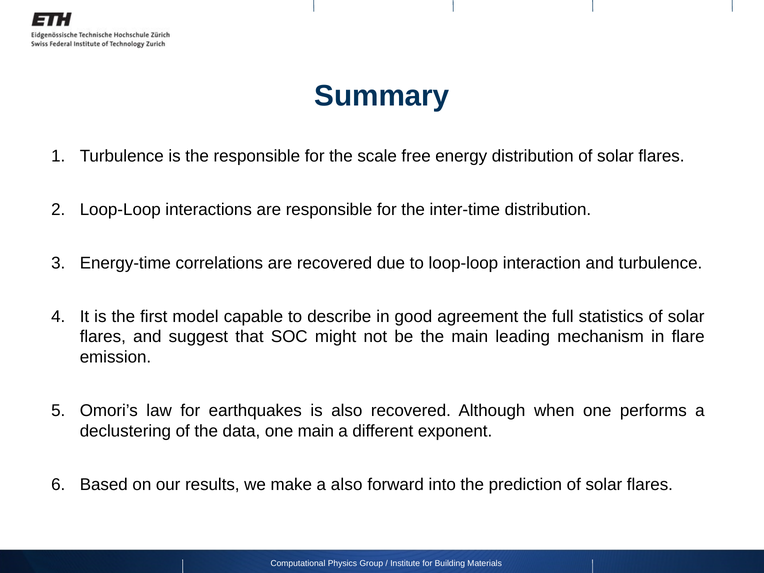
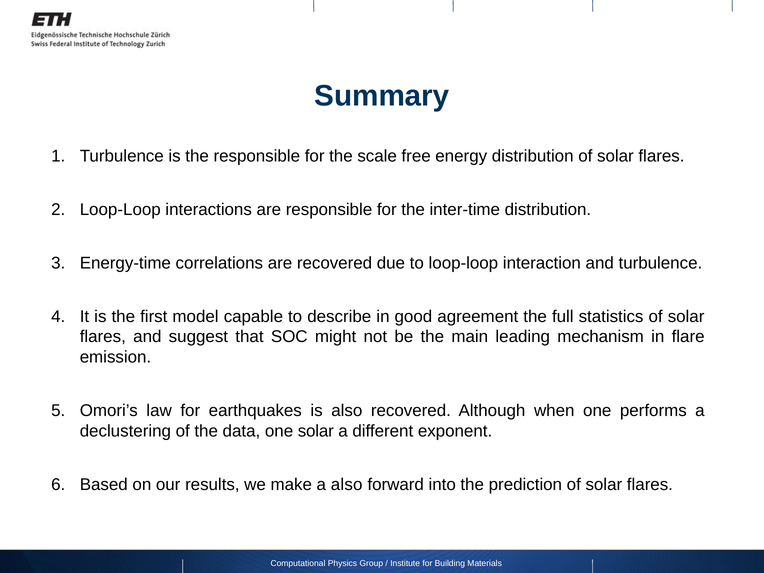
one main: main -> solar
